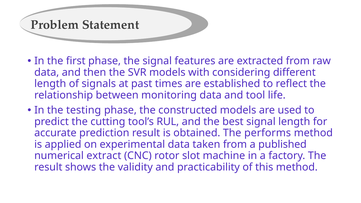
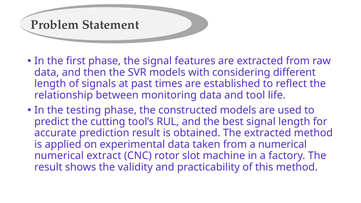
The performs: performs -> extracted
a published: published -> numerical
